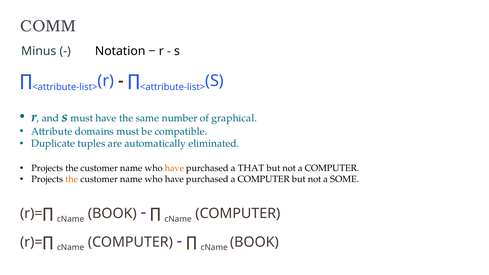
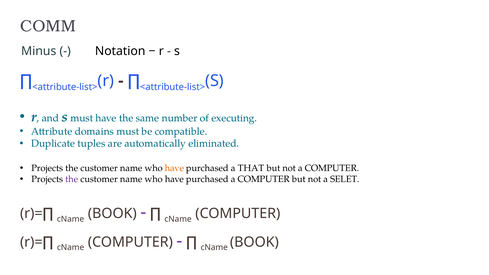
graphical: graphical -> executing
the at (72, 179) colour: orange -> purple
SOME: SOME -> SELET
